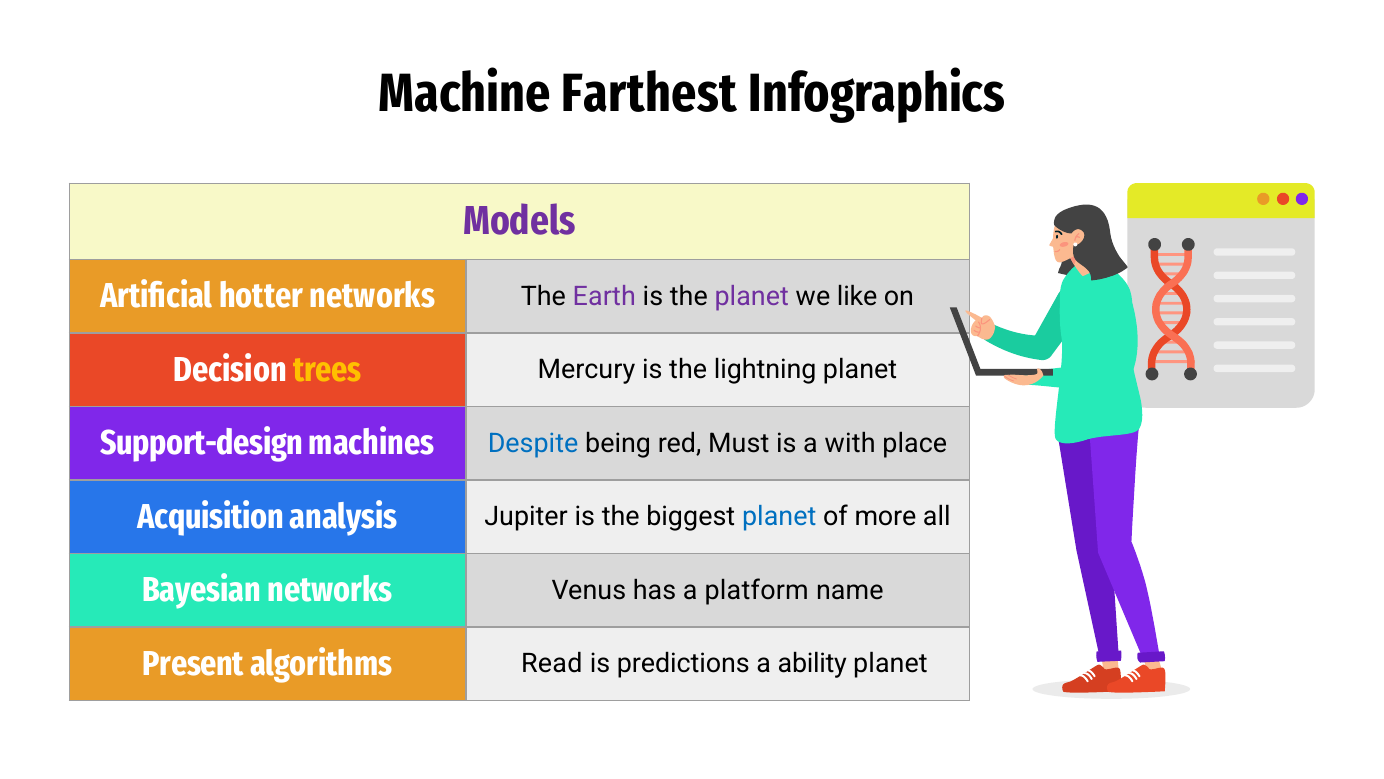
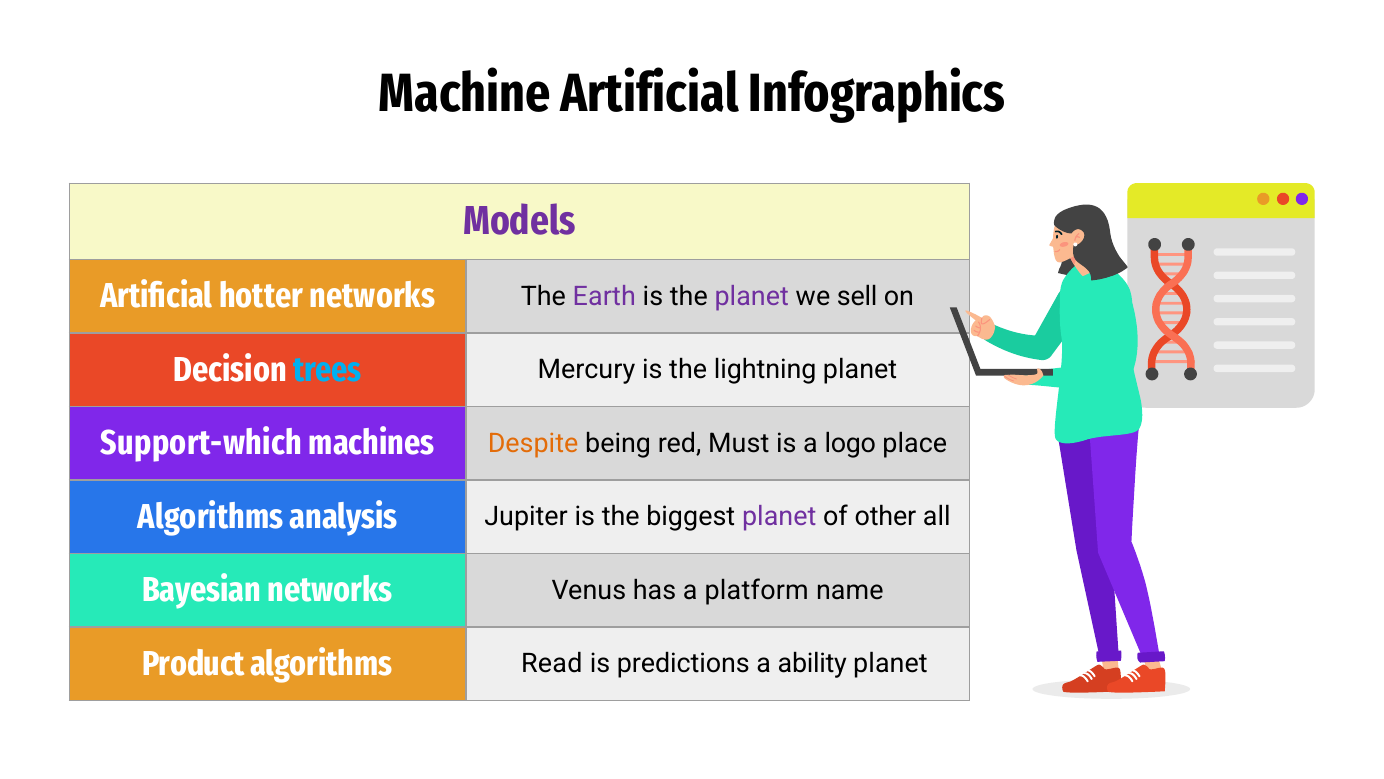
Machine Farthest: Farthest -> Artificial
like: like -> sell
trees colour: yellow -> light blue
Support-design: Support-design -> Support-which
Despite colour: blue -> orange
with: with -> logo
Acquisition at (211, 517): Acquisition -> Algorithms
planet at (779, 517) colour: blue -> purple
more: more -> other
Present: Present -> Product
